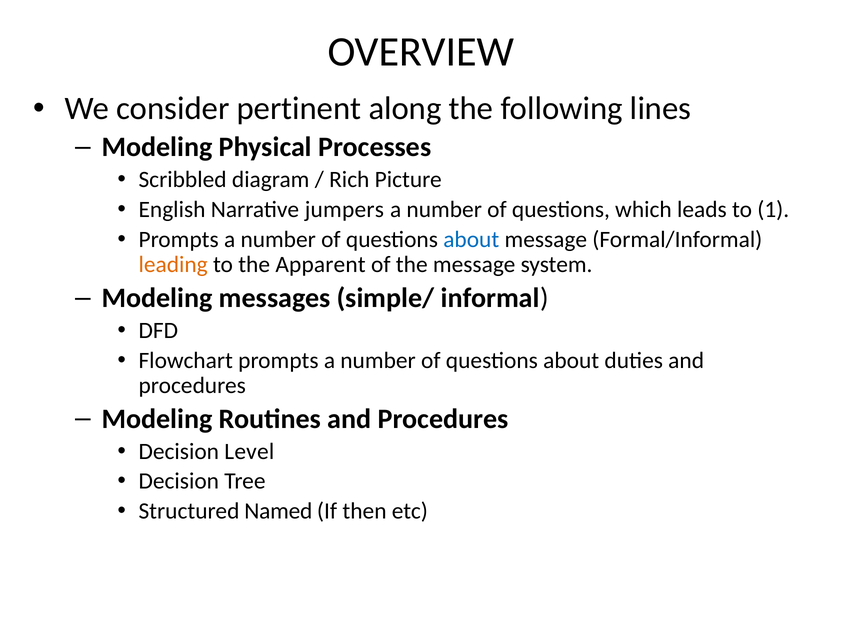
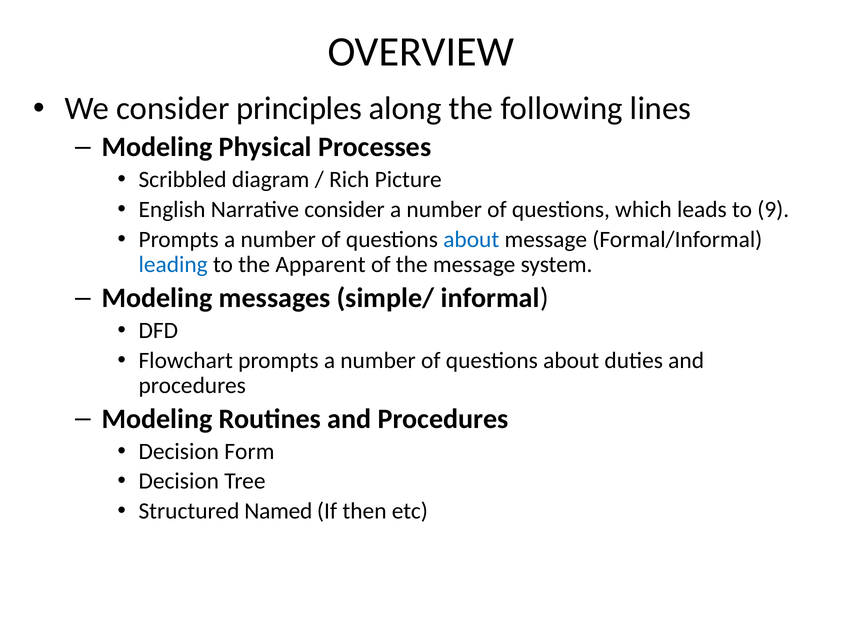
pertinent: pertinent -> principles
Narrative jumpers: jumpers -> consider
1: 1 -> 9
leading colour: orange -> blue
Level: Level -> Form
